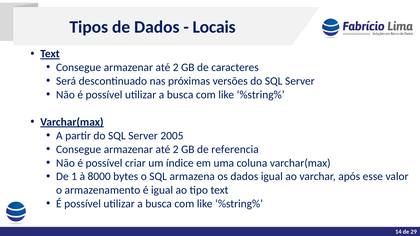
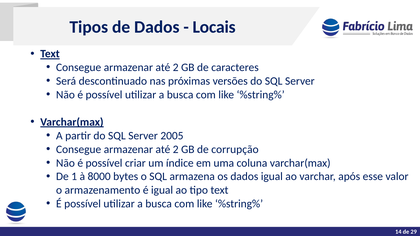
referencia: referencia -> corrupção
